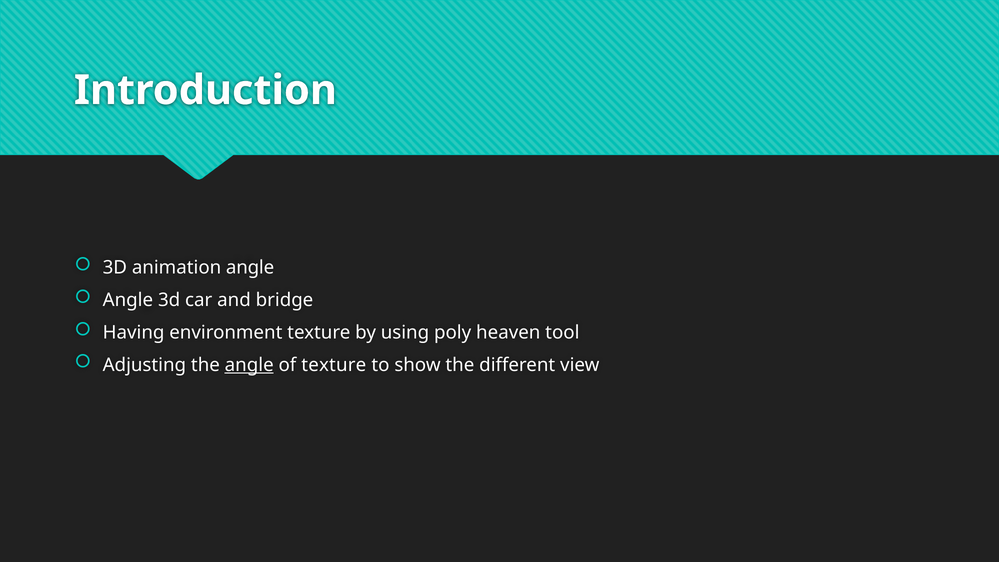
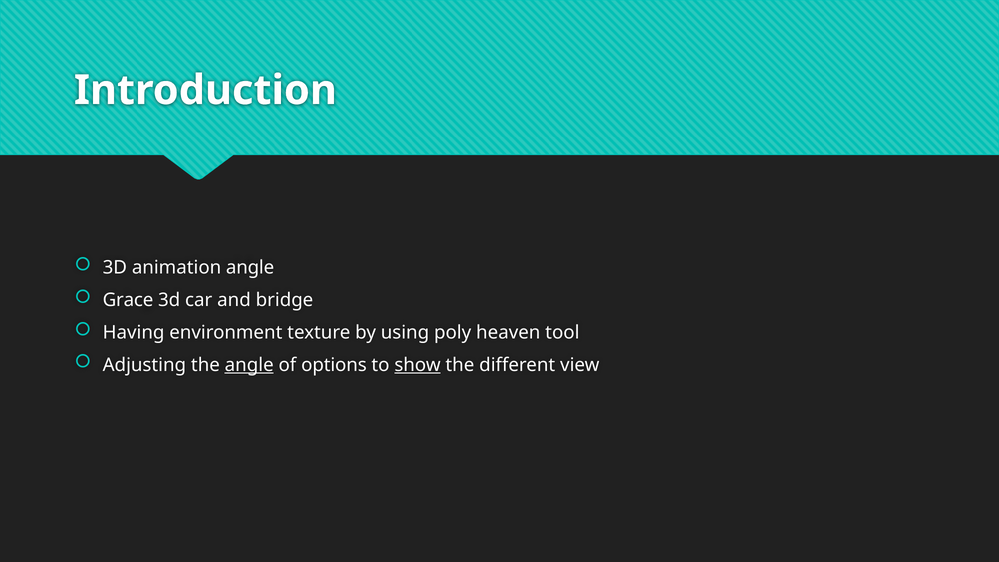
Angle at (128, 300): Angle -> Grace
of texture: texture -> options
show underline: none -> present
